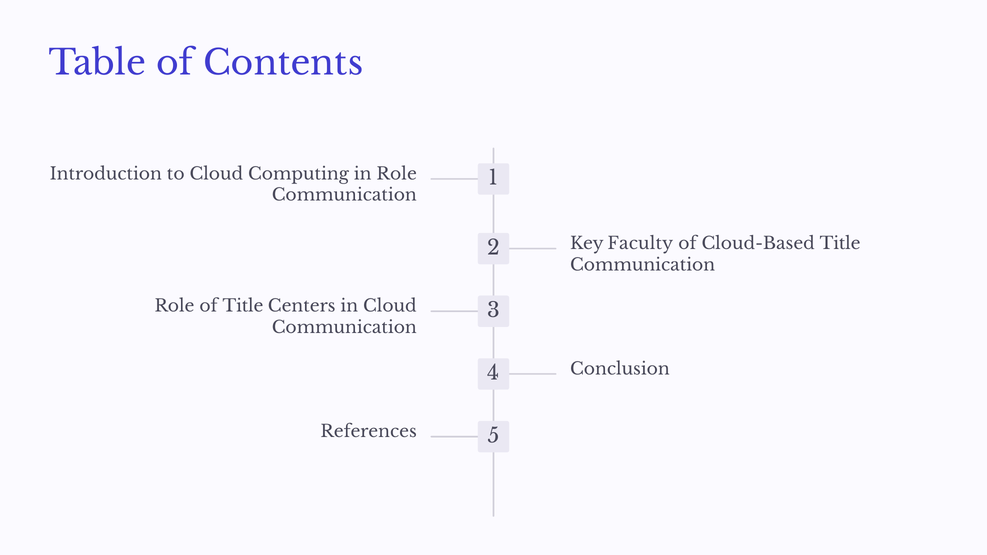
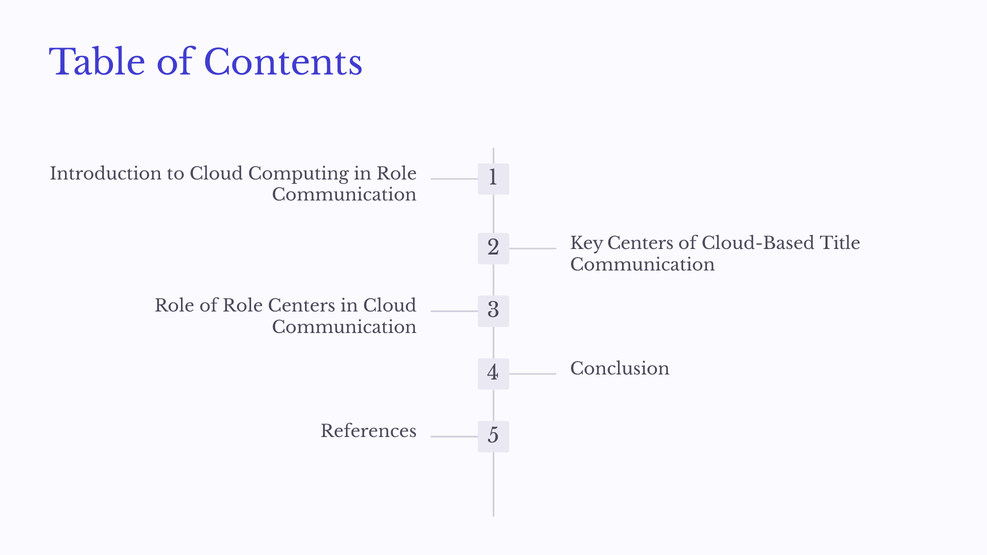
Key Faculty: Faculty -> Centers
of Title: Title -> Role
